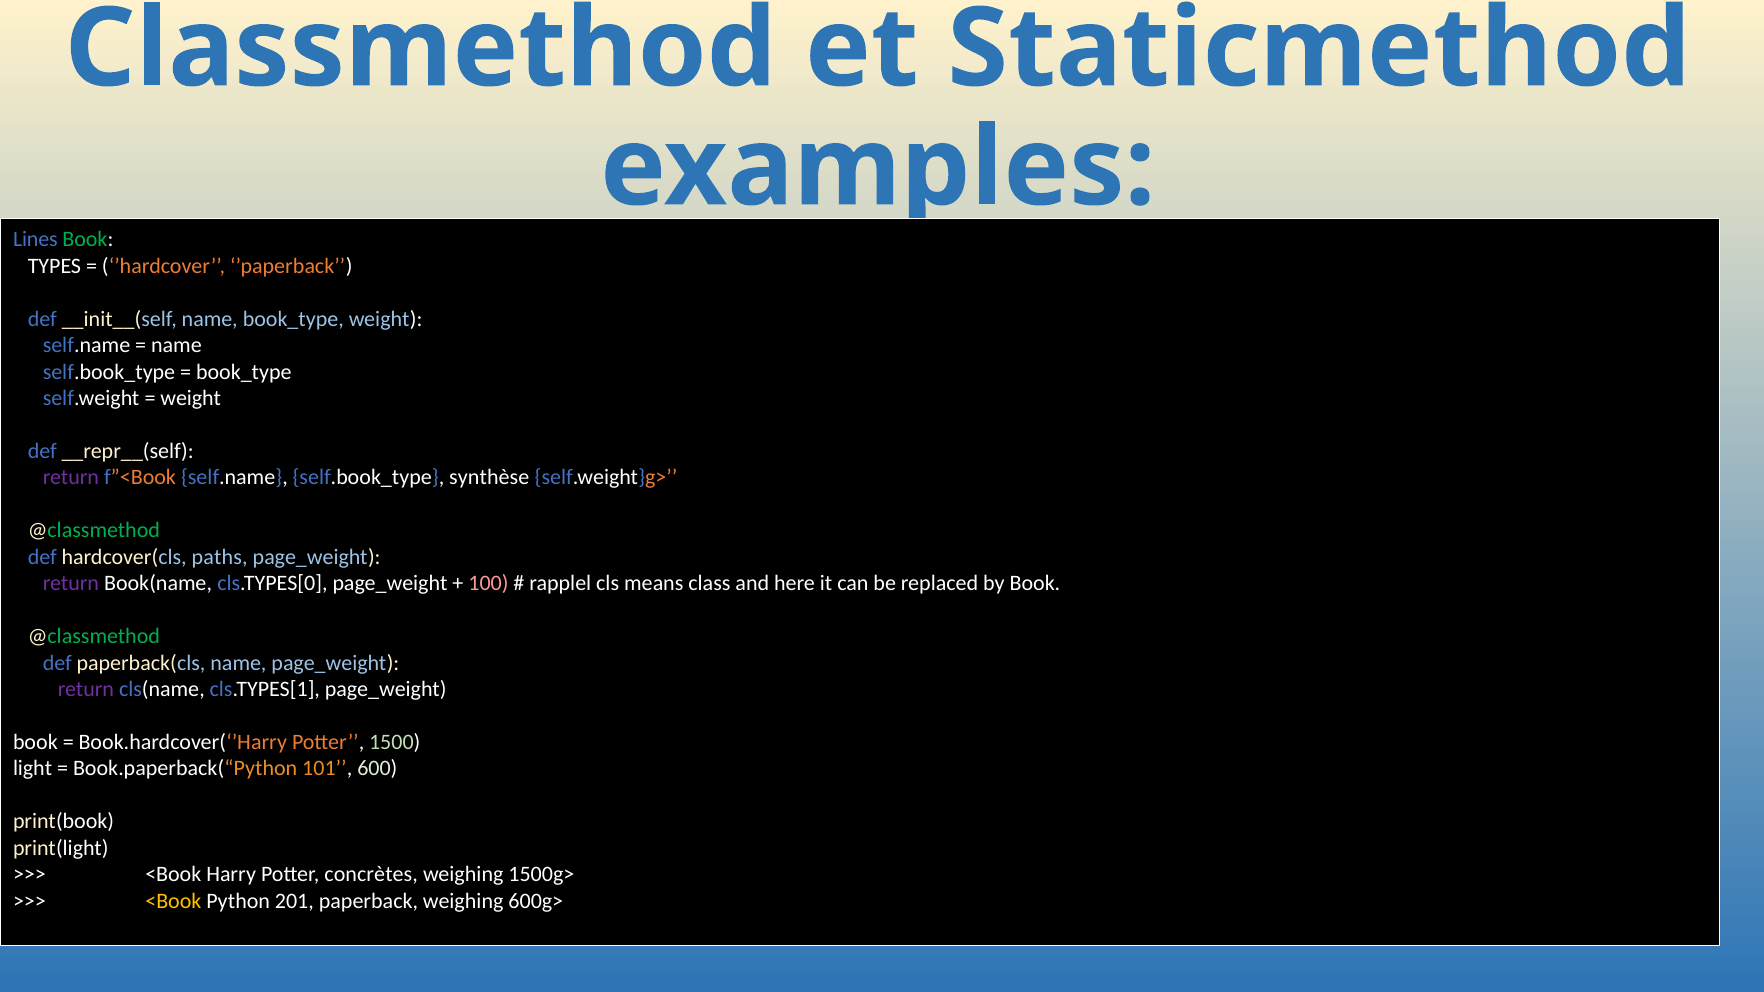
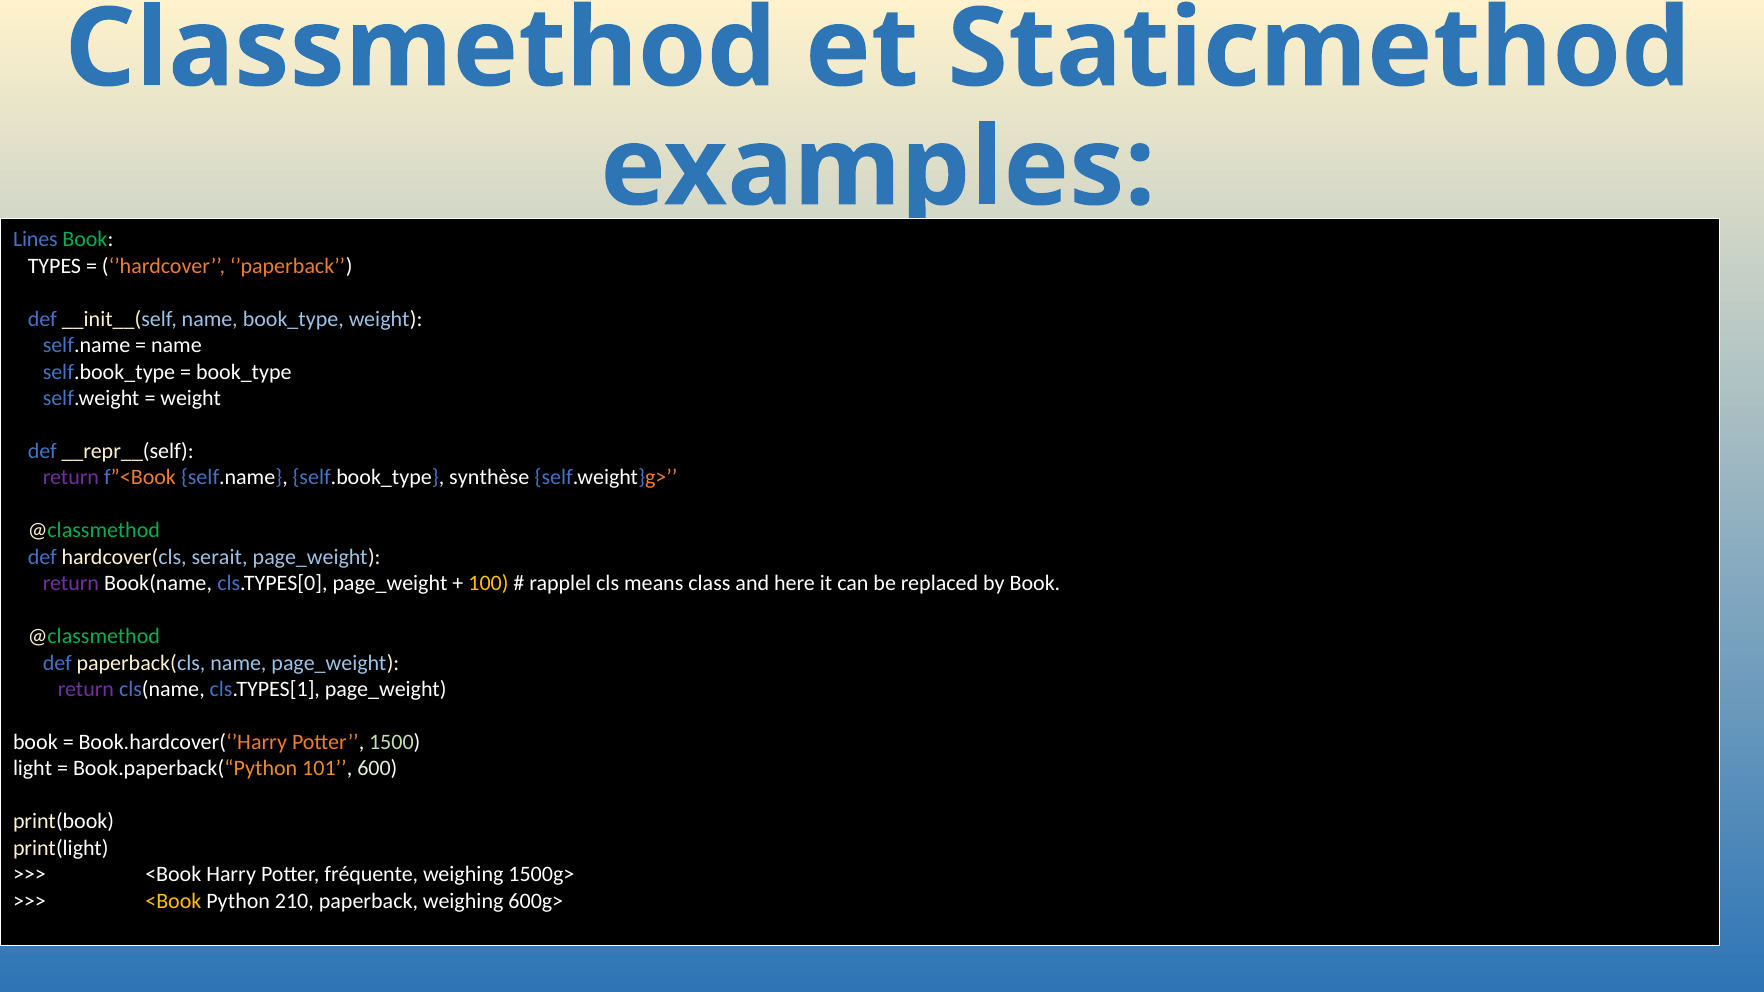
paths: paths -> serait
100 colour: pink -> yellow
concrètes: concrètes -> fréquente
201: 201 -> 210
